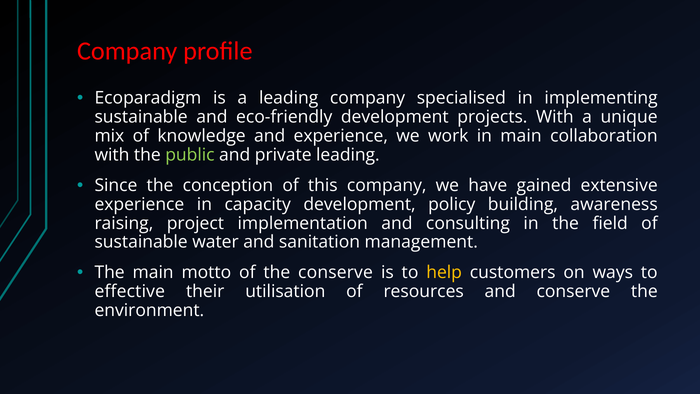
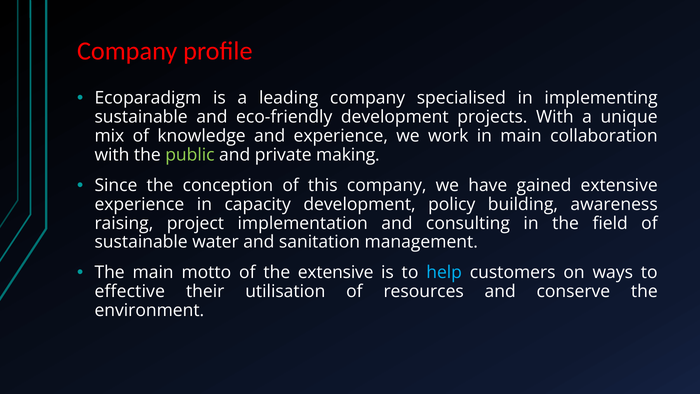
private leading: leading -> making
the conserve: conserve -> extensive
help colour: yellow -> light blue
